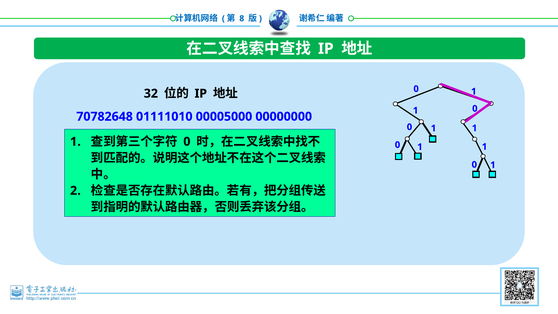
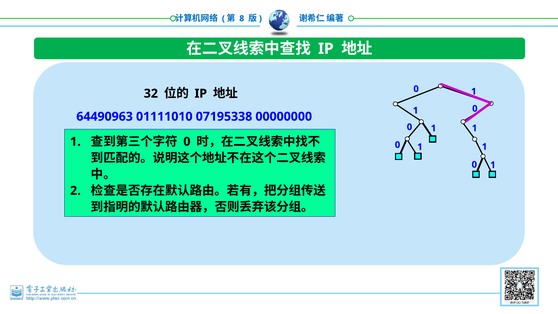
70782648: 70782648 -> 64490963
00005000: 00005000 -> 07195338
